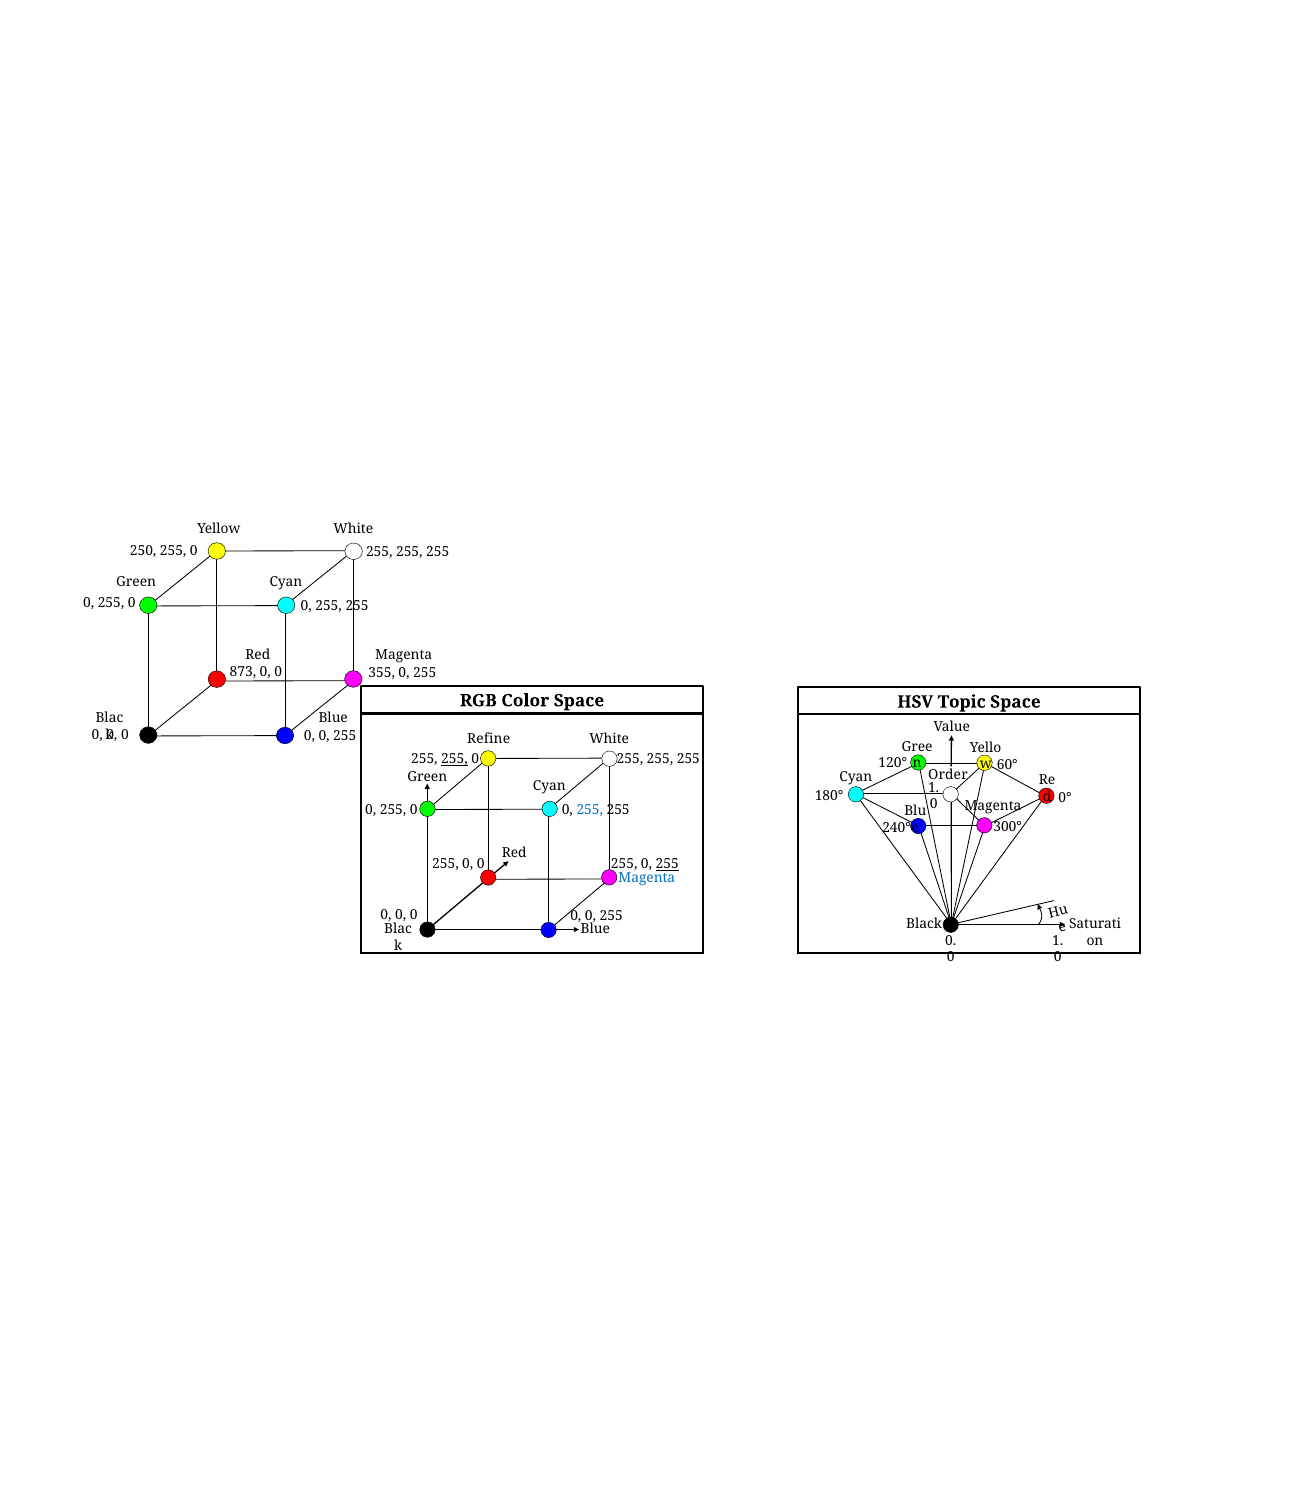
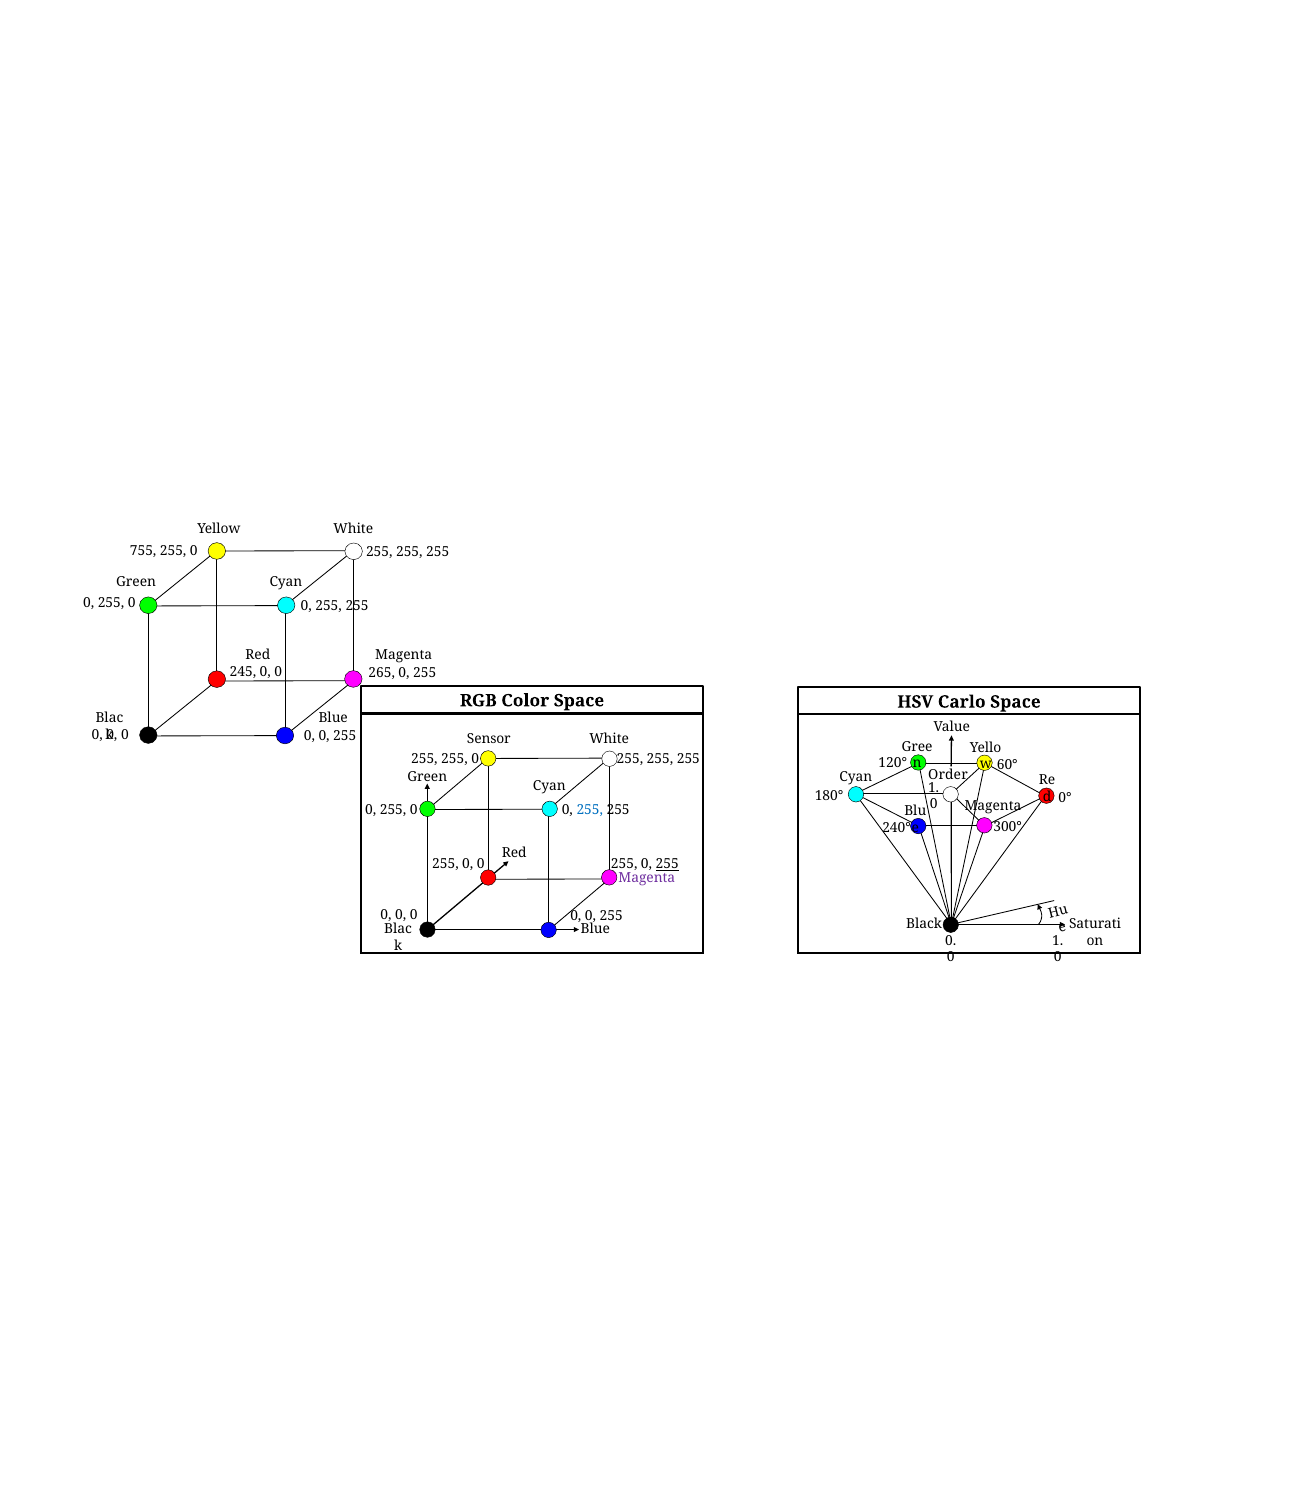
250: 250 -> 755
873: 873 -> 245
355: 355 -> 265
Topic: Topic -> Carlo
Refine: Refine -> Sensor
255 at (454, 759) underline: present -> none
Magenta at (647, 879) colour: blue -> purple
